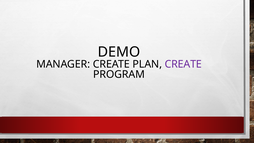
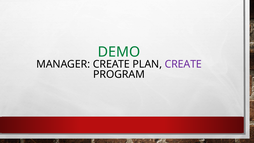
DEMO colour: black -> green
